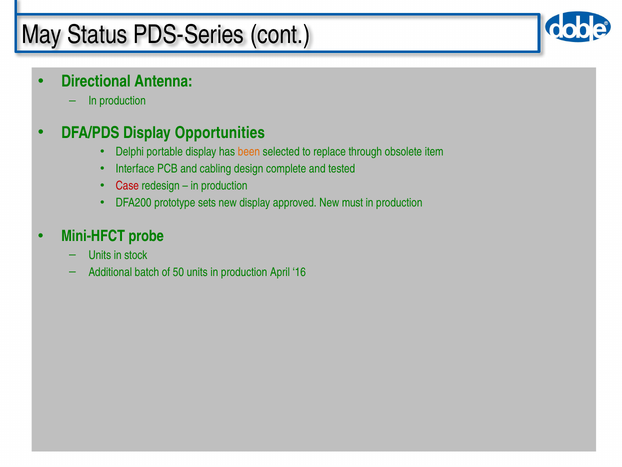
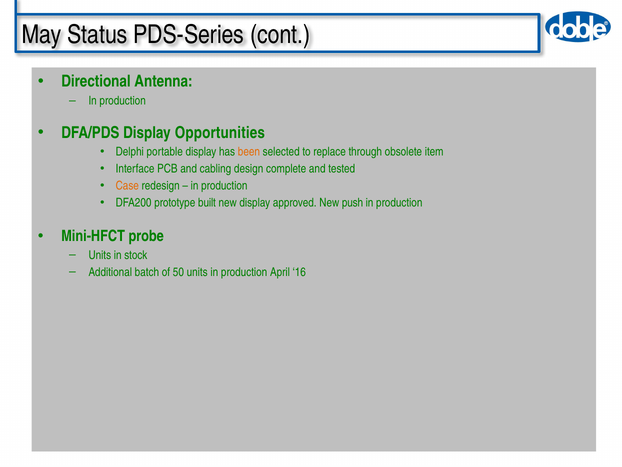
Case colour: red -> orange
sets: sets -> built
must: must -> push
